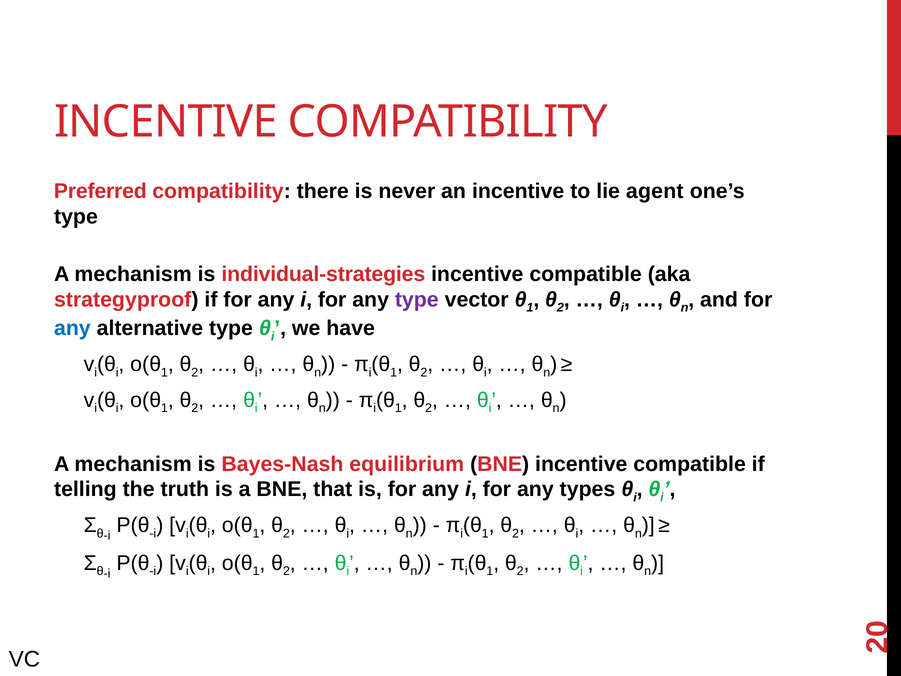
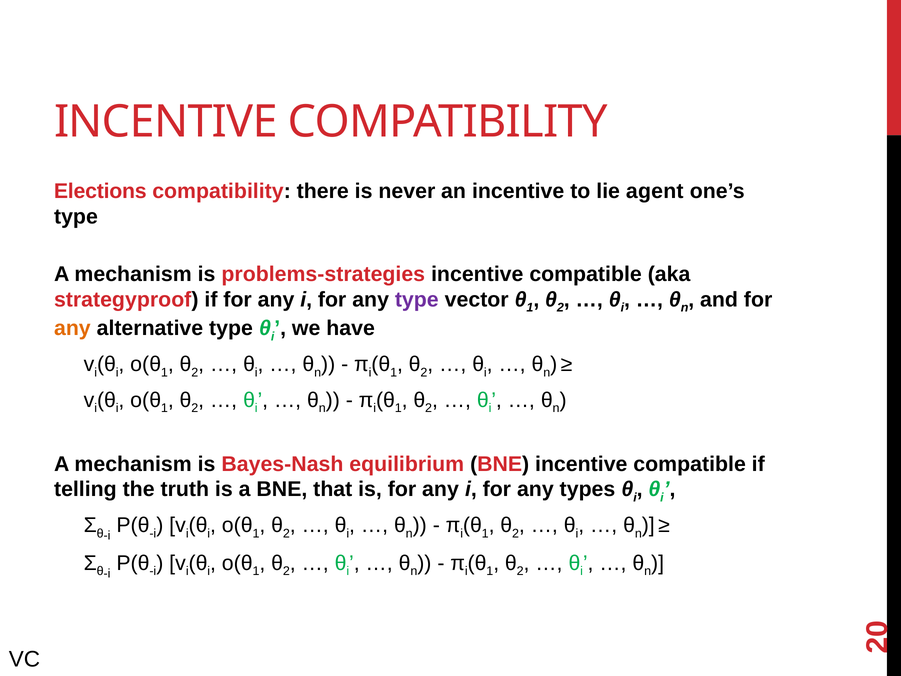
Preferred: Preferred -> Elections
individual-strategies: individual-strategies -> problems-strategies
any at (72, 328) colour: blue -> orange
